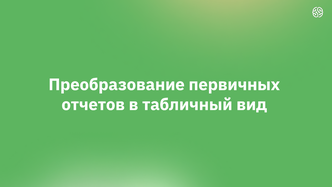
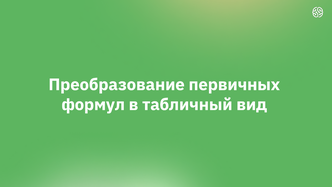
отчетов: отчетов -> формул
